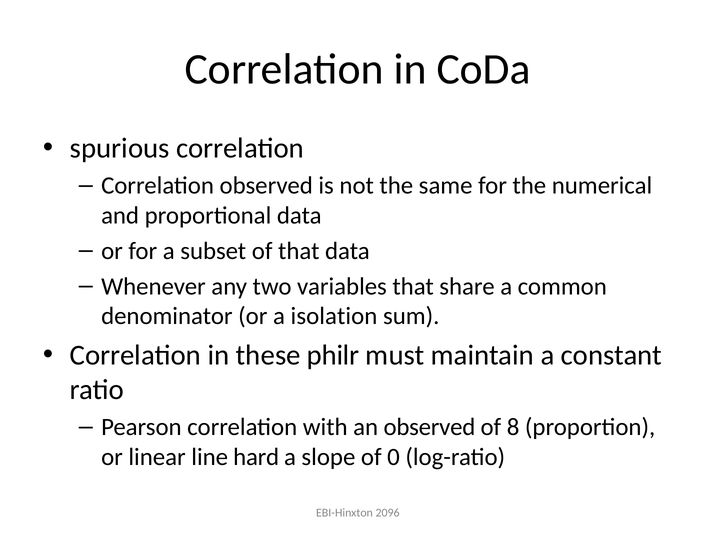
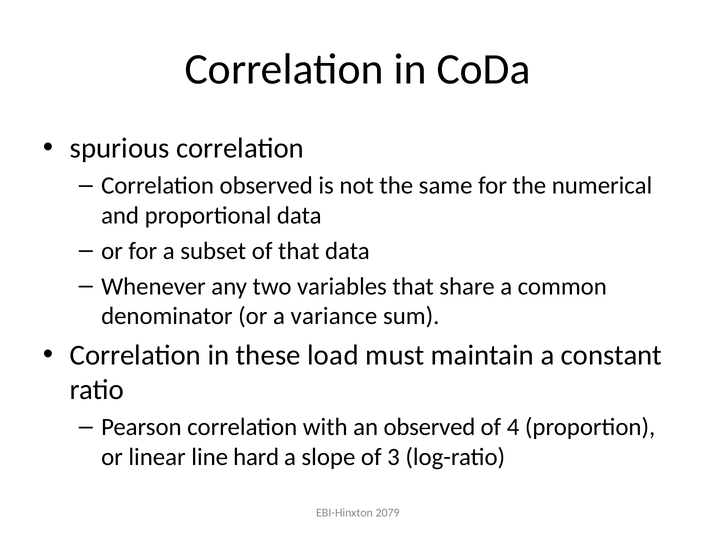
isolation: isolation -> variance
philr: philr -> load
8: 8 -> 4
0: 0 -> 3
2096: 2096 -> 2079
